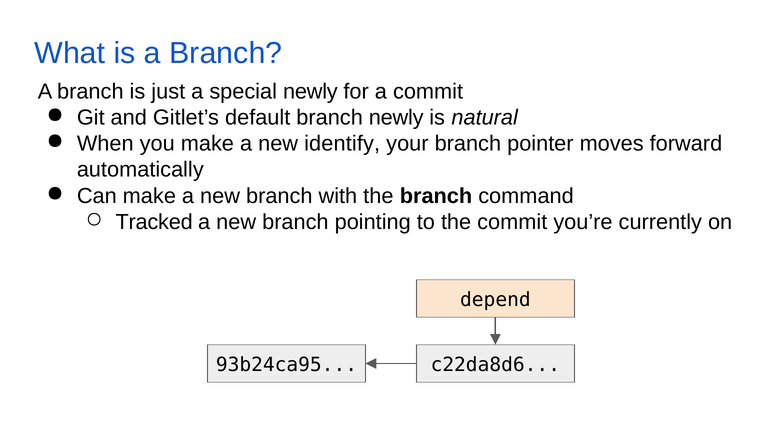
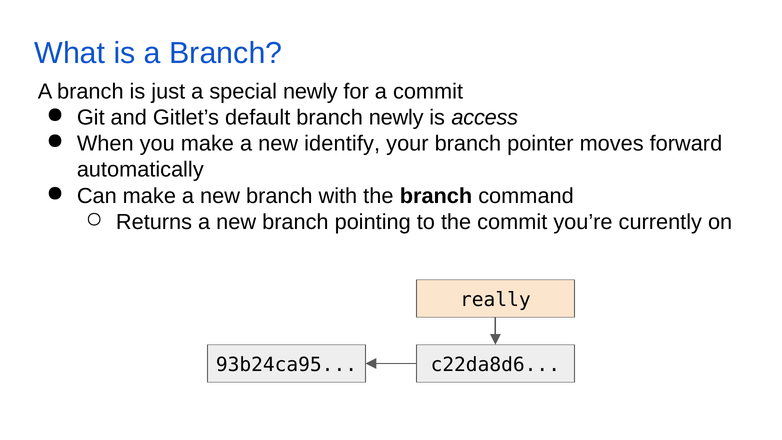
natural: natural -> access
Tracked: Tracked -> Returns
depend: depend -> really
